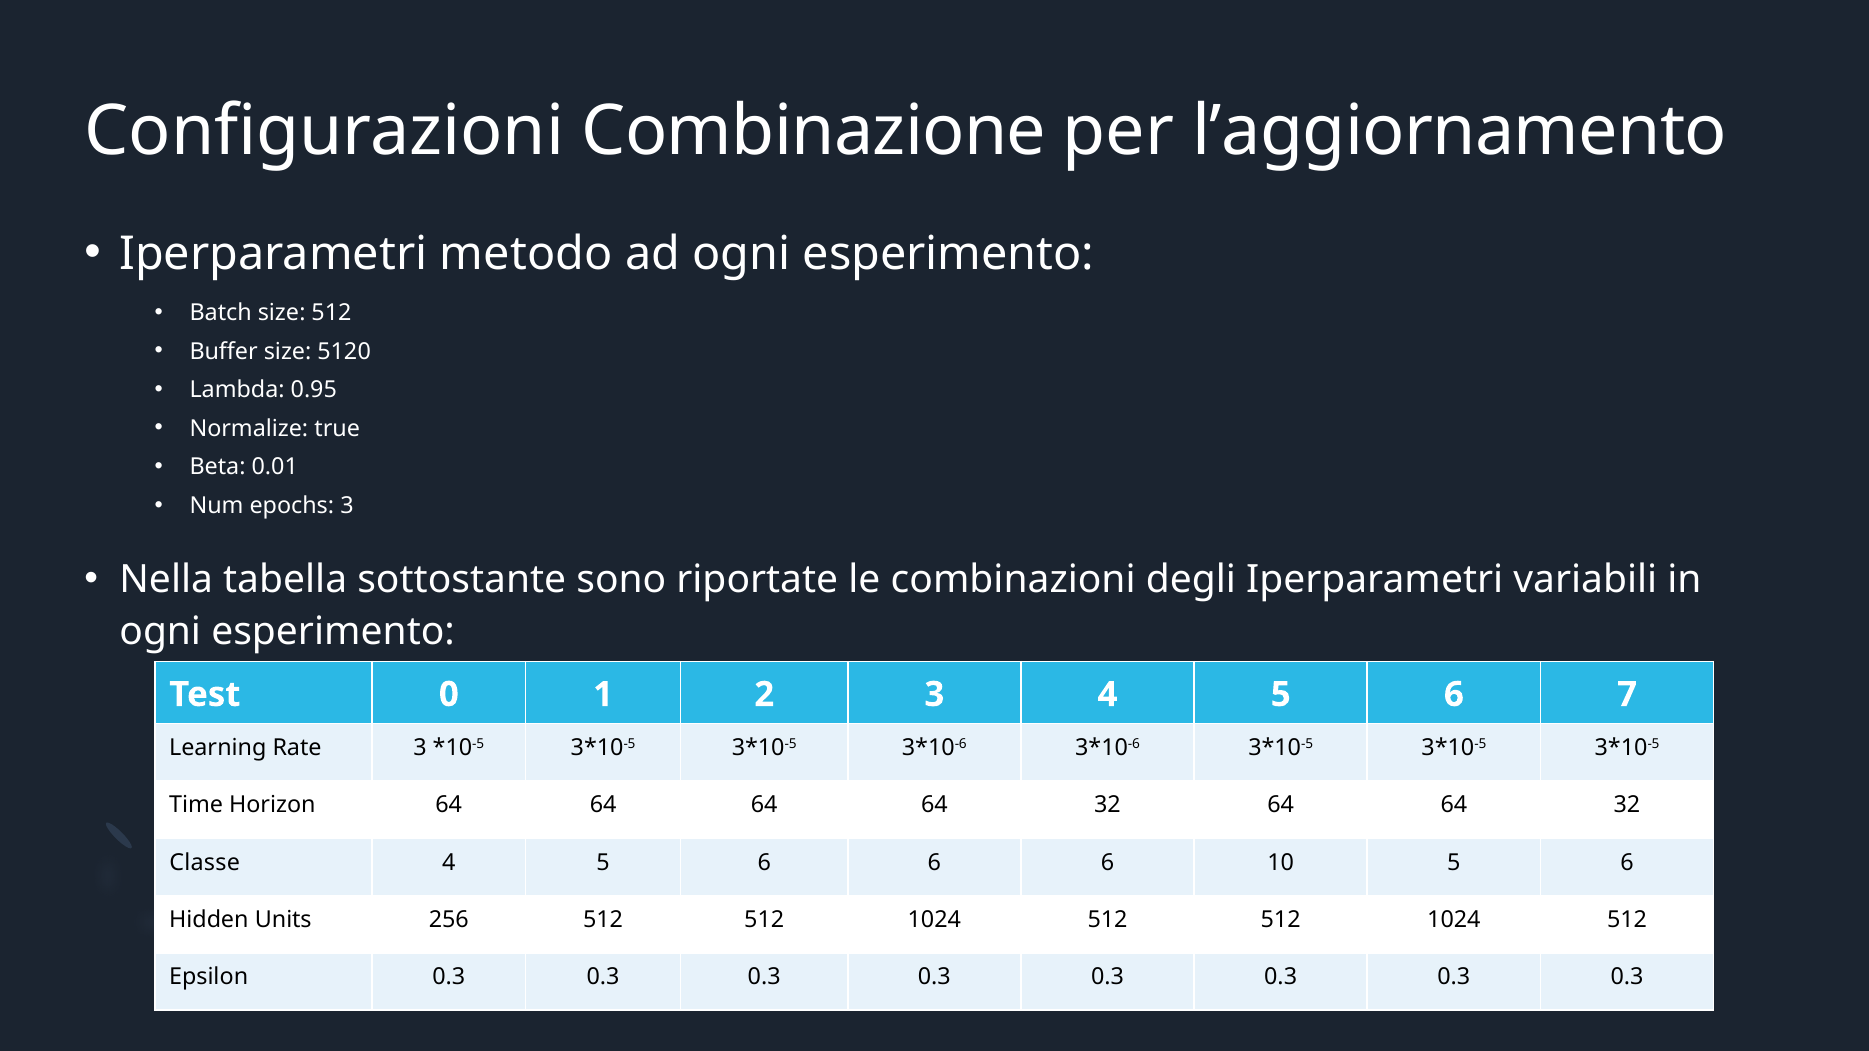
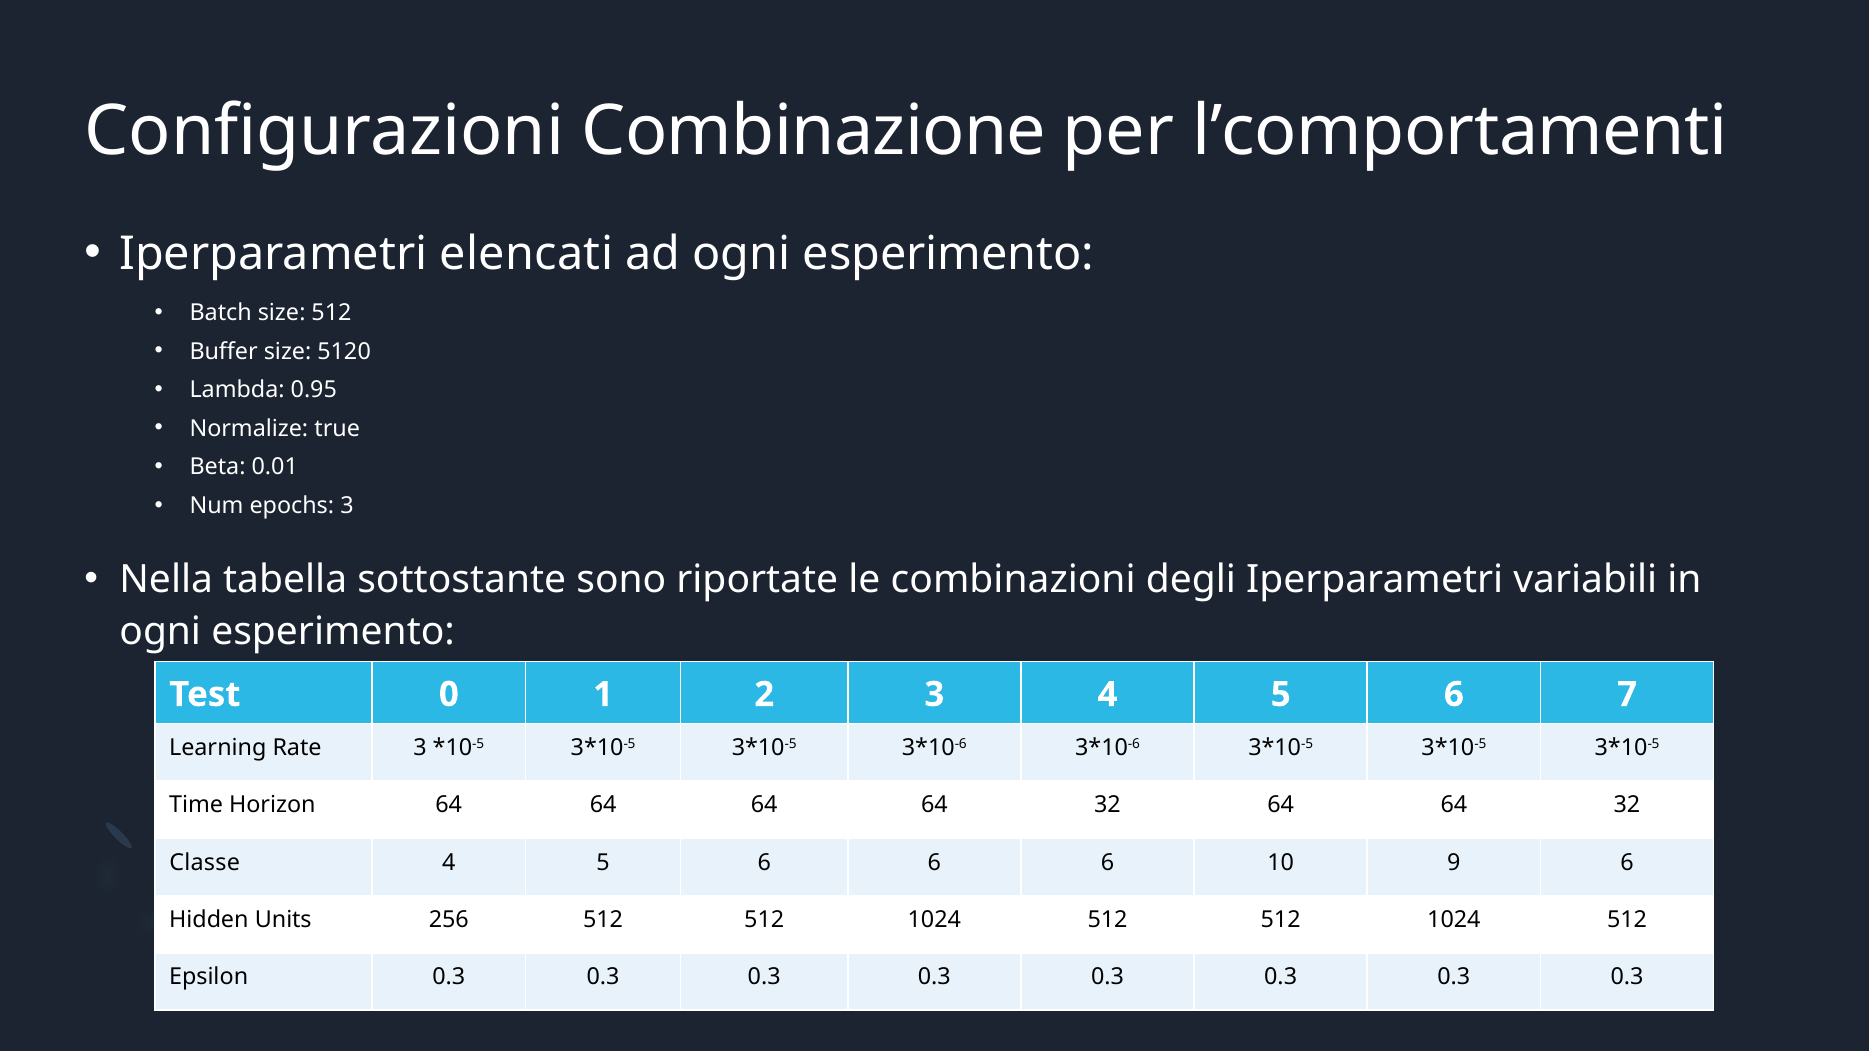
l’aggiornamento: l’aggiornamento -> l’comportamenti
metodo: metodo -> elencati
10 5: 5 -> 9
